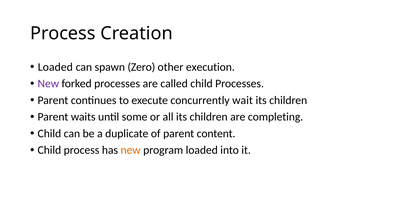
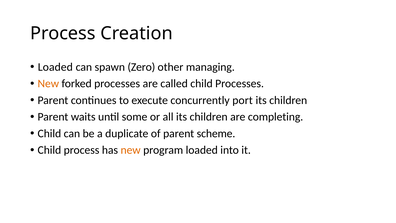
execution: execution -> managing
New at (48, 84) colour: purple -> orange
wait: wait -> port
content: content -> scheme
